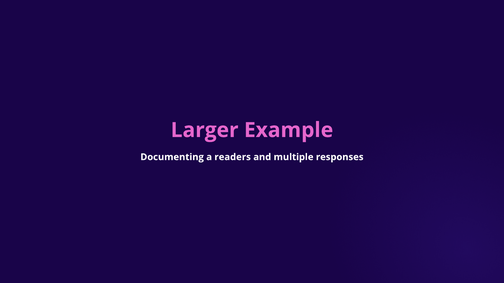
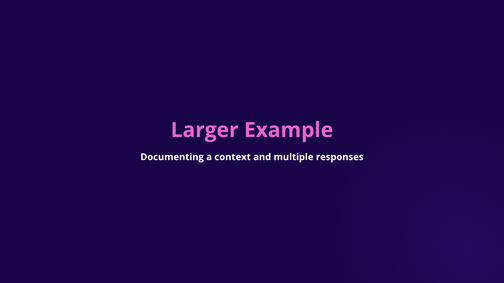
readers: readers -> context
